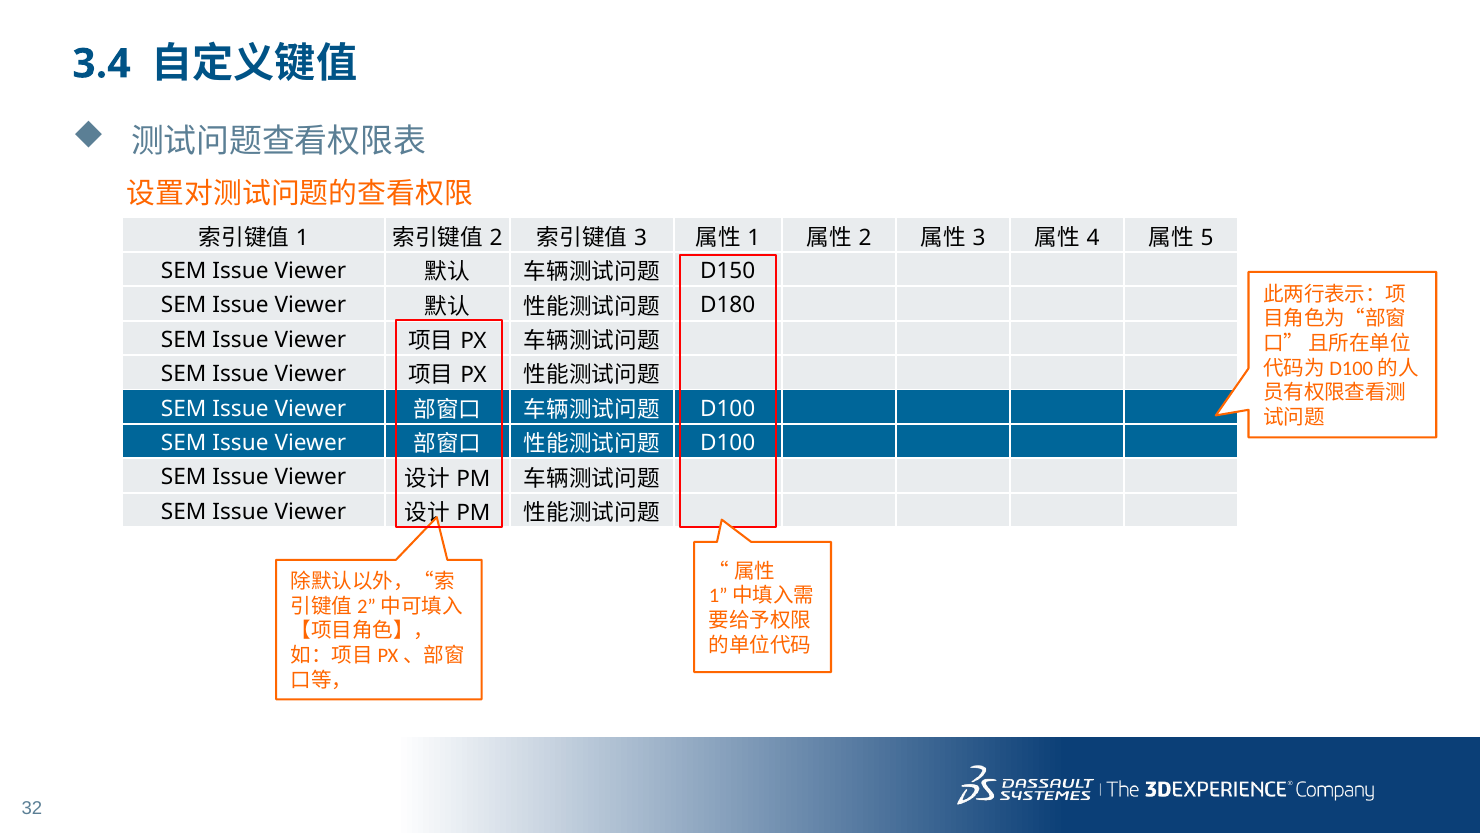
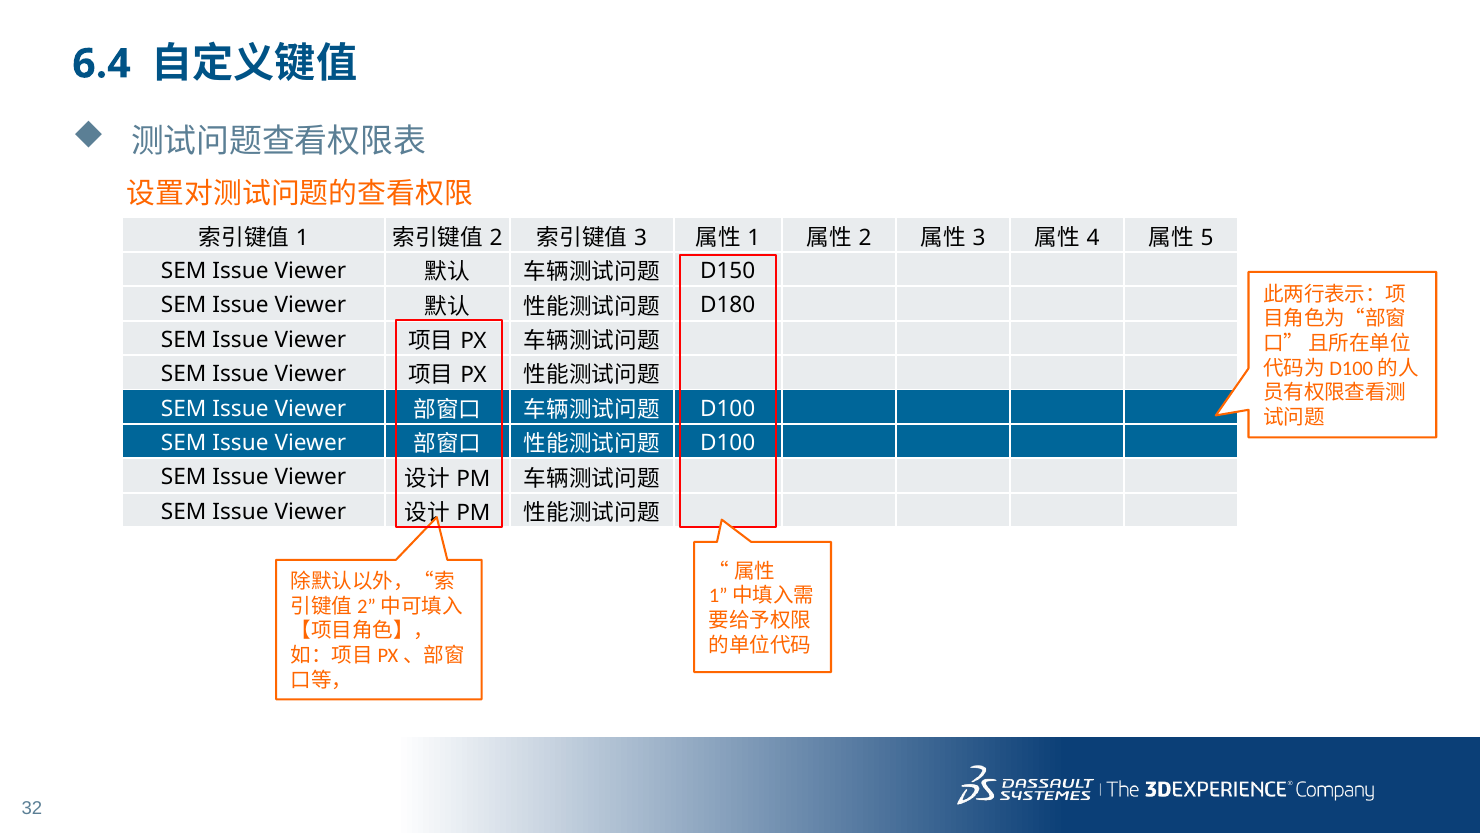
3.4: 3.4 -> 6.4
